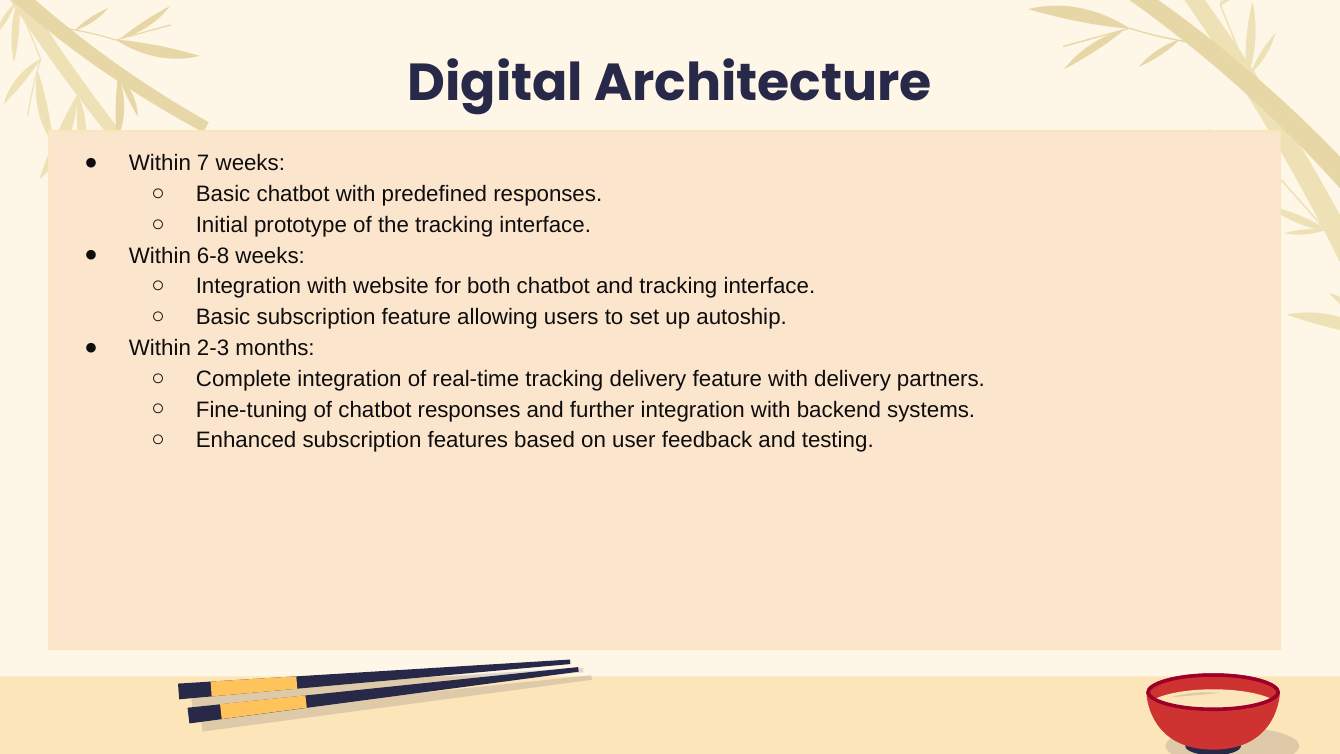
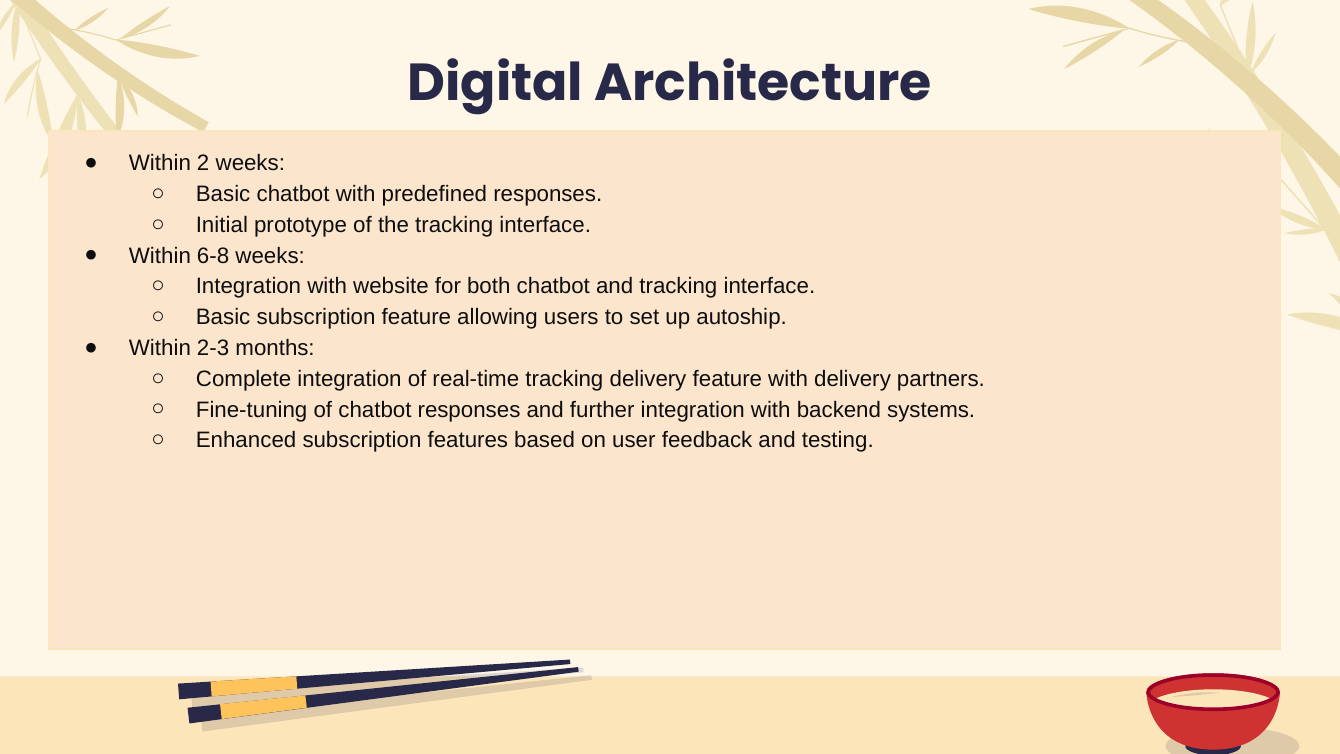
7: 7 -> 2
